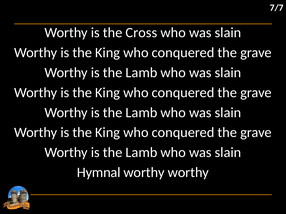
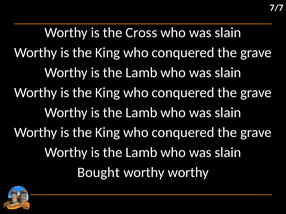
Hymnal: Hymnal -> Bought
